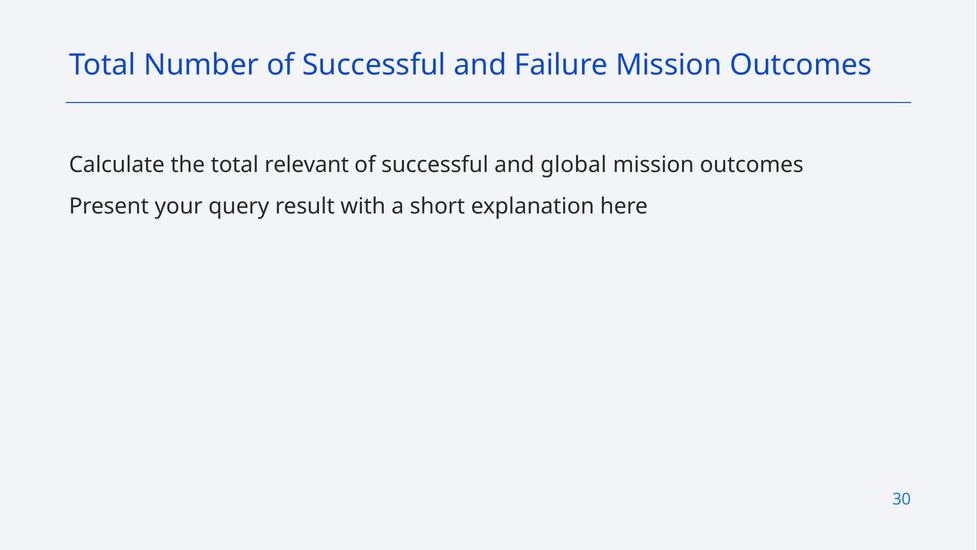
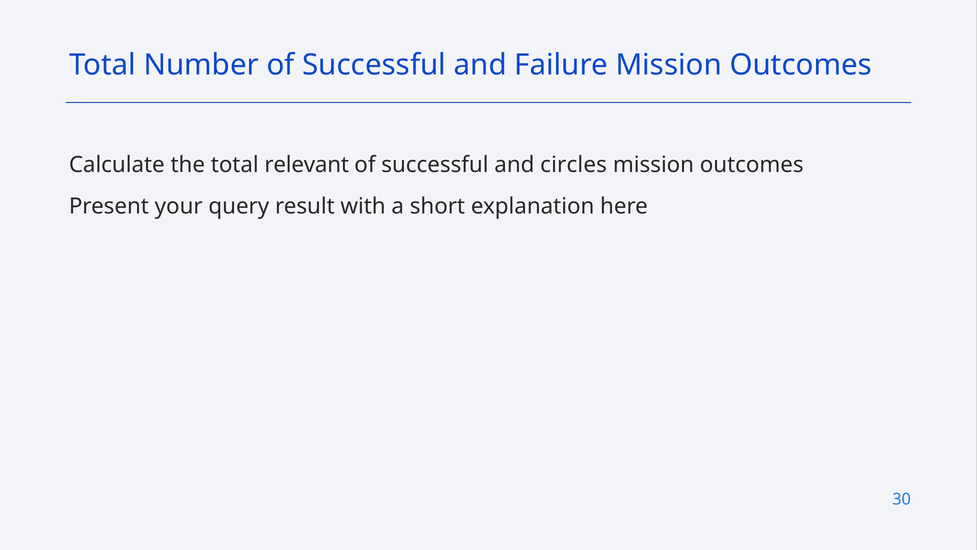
global: global -> circles
